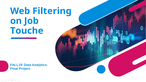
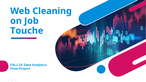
Filtering: Filtering -> Cleaning
